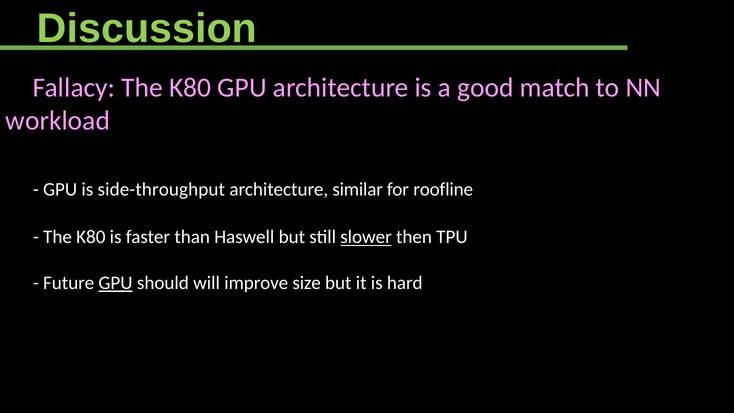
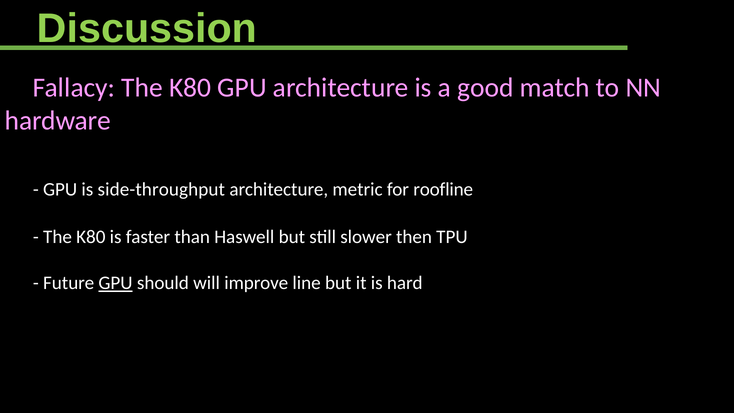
workload: workload -> hardware
similar: similar -> metric
slower underline: present -> none
size: size -> line
